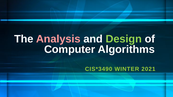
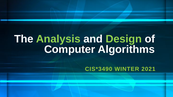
Analysis colour: pink -> light green
